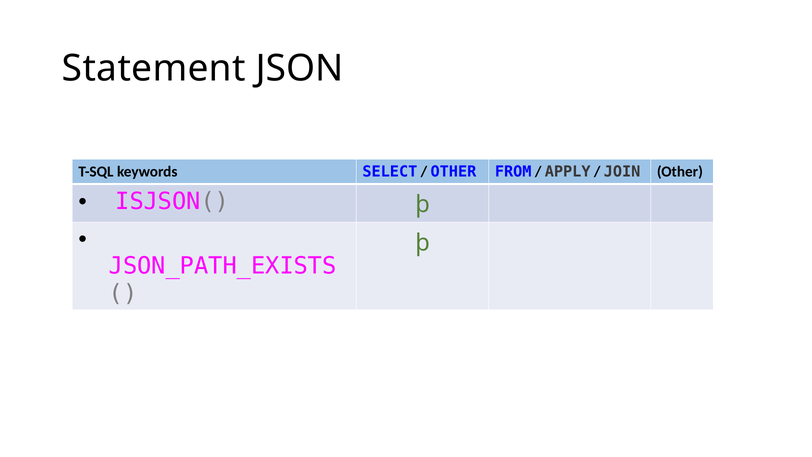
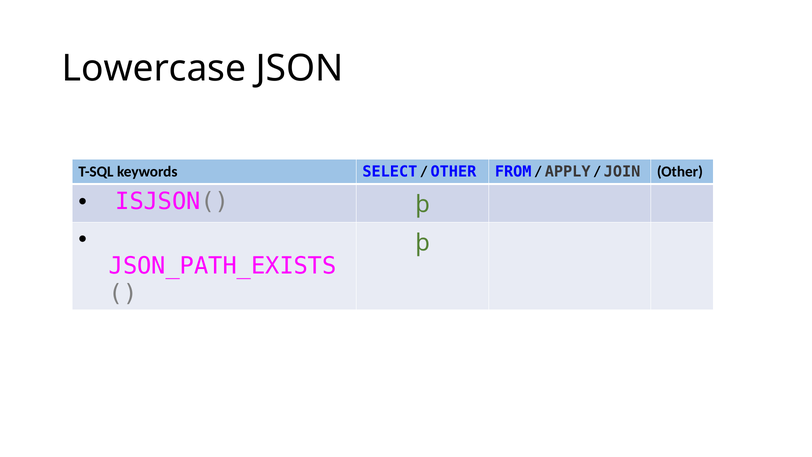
Statement: Statement -> Lowercase
